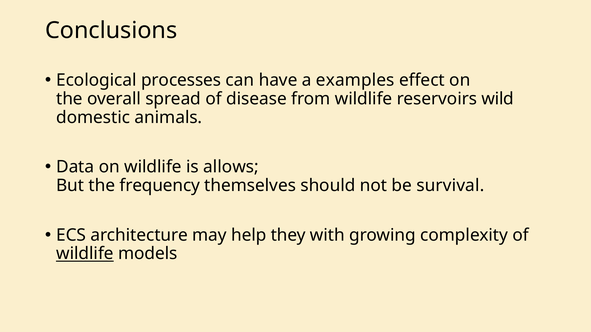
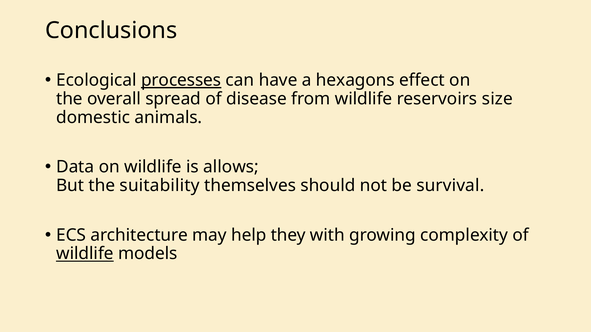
processes underline: none -> present
examples: examples -> hexagons
wild: wild -> size
frequency: frequency -> suitability
